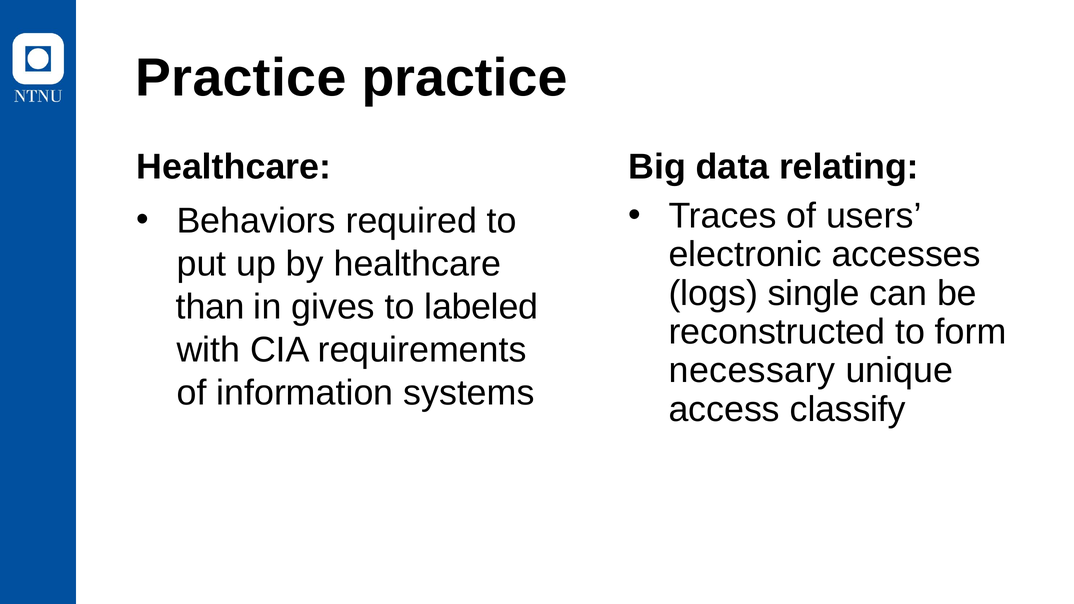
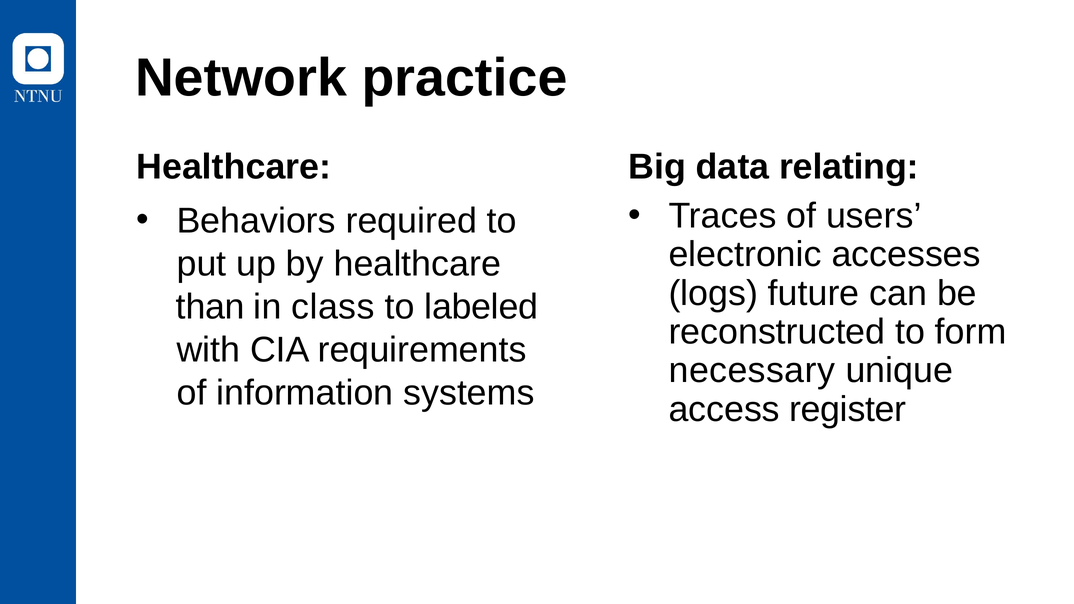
Practice at (241, 78): Practice -> Network
single: single -> future
gives: gives -> class
classify: classify -> register
